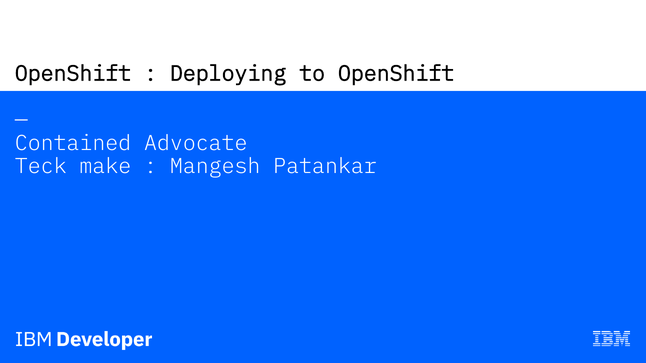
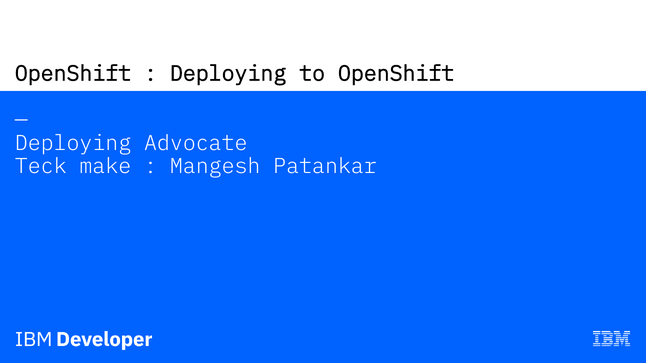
Contained at (73, 143): Contained -> Deploying
